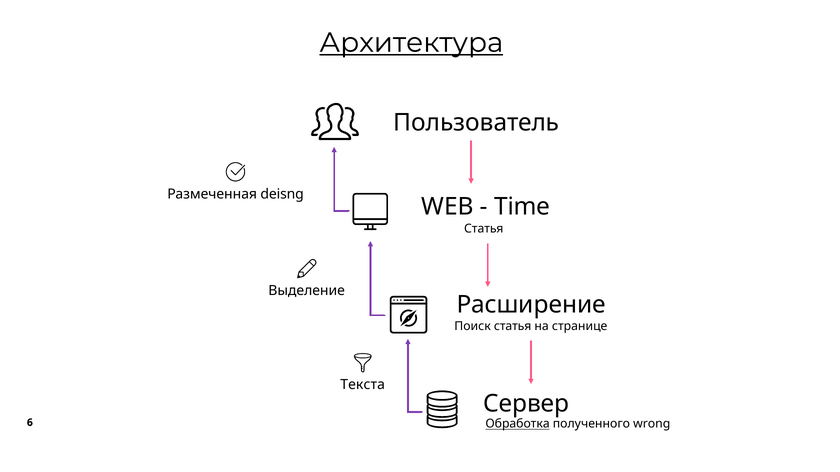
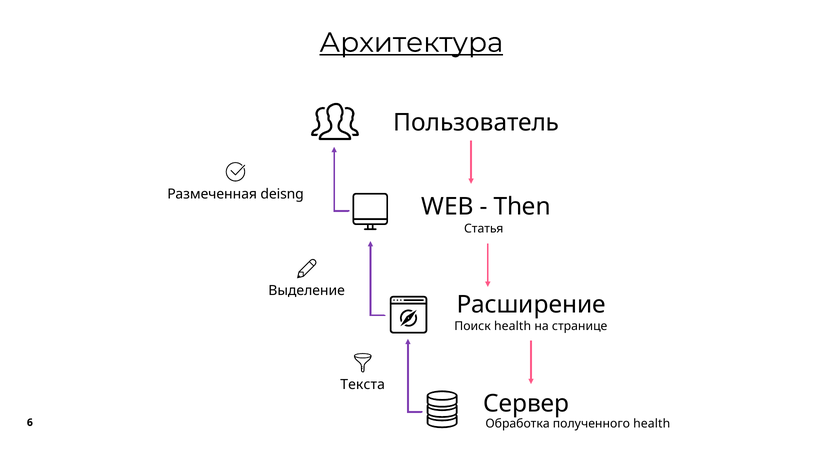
Time: Time -> Then
Поиск статья: статья -> health
Обработка underline: present -> none
полученного wrong: wrong -> health
